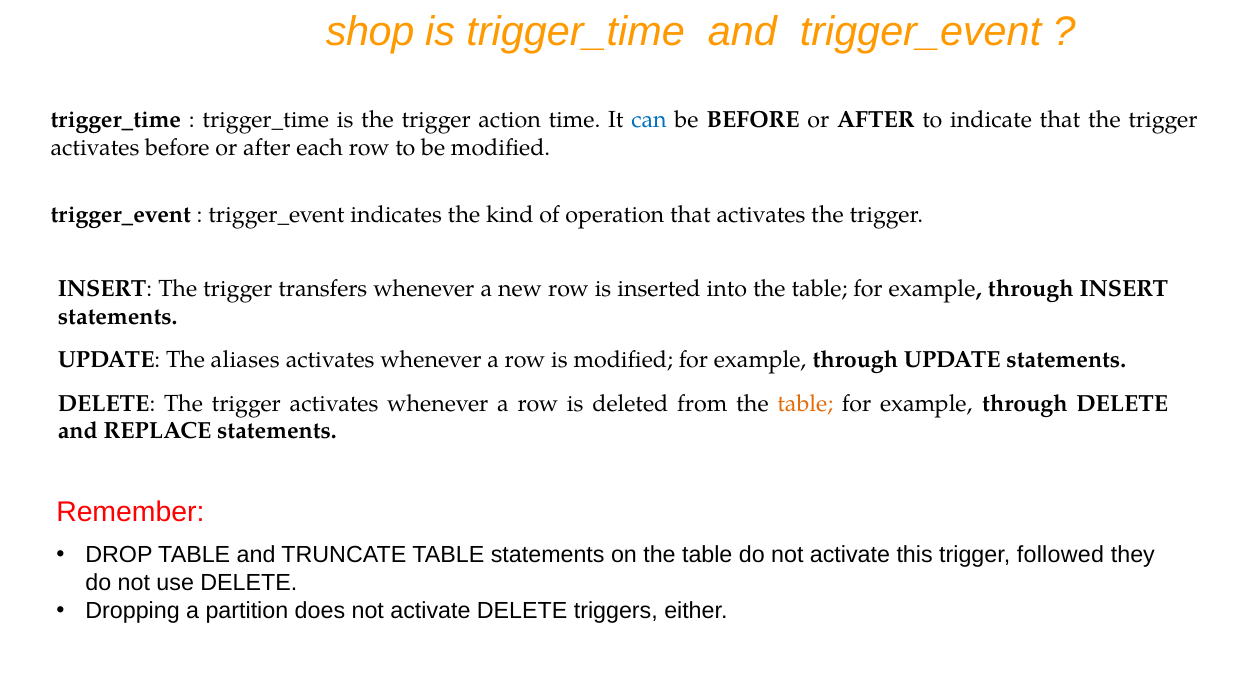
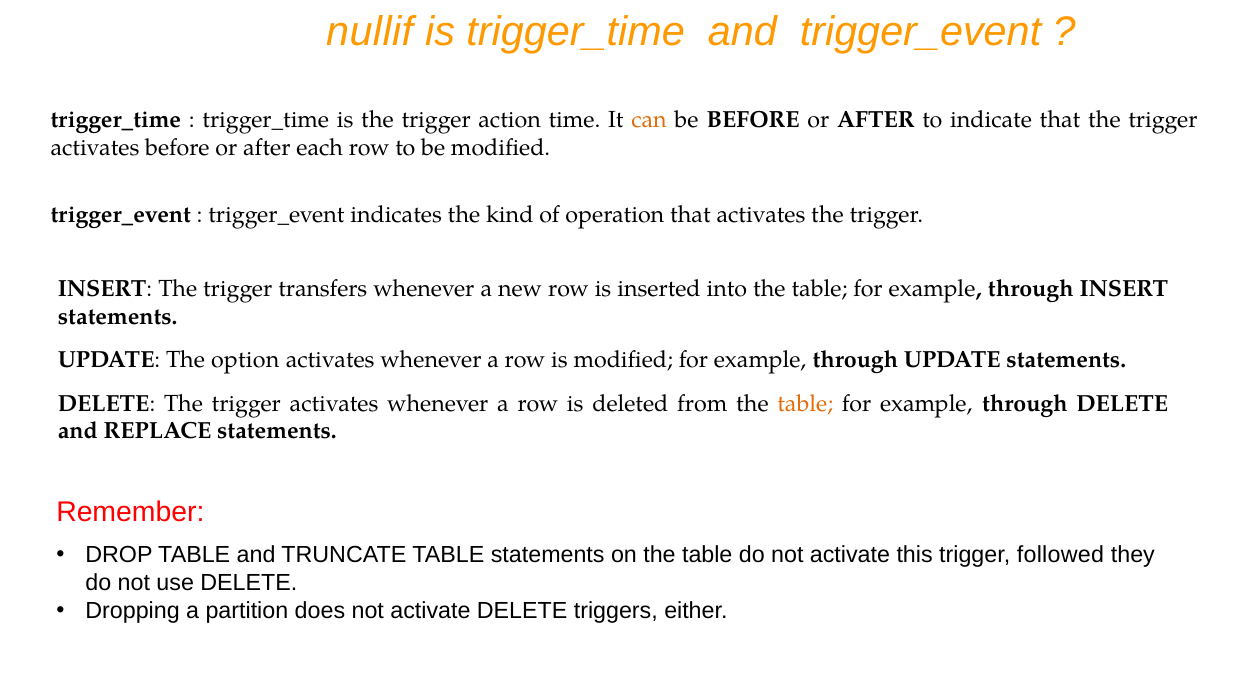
shop: shop -> nullif
can colour: blue -> orange
aliases: aliases -> option
